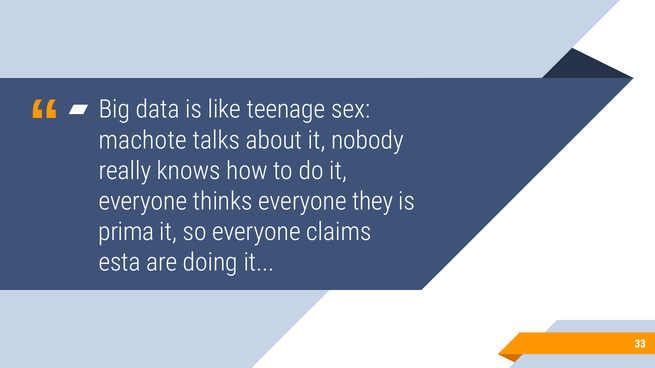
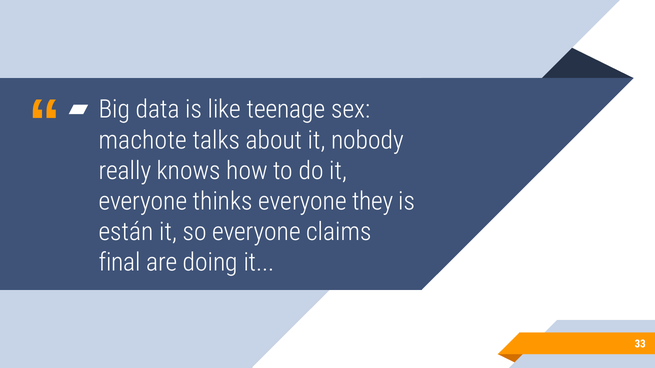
prima: prima -> están
esta: esta -> final
